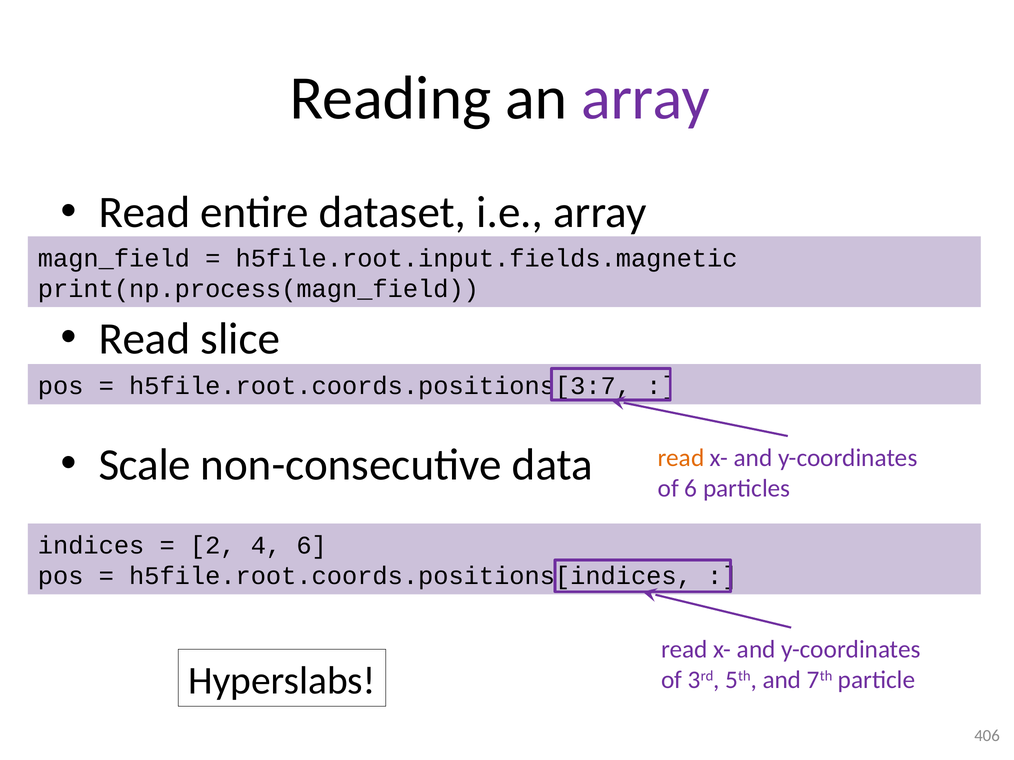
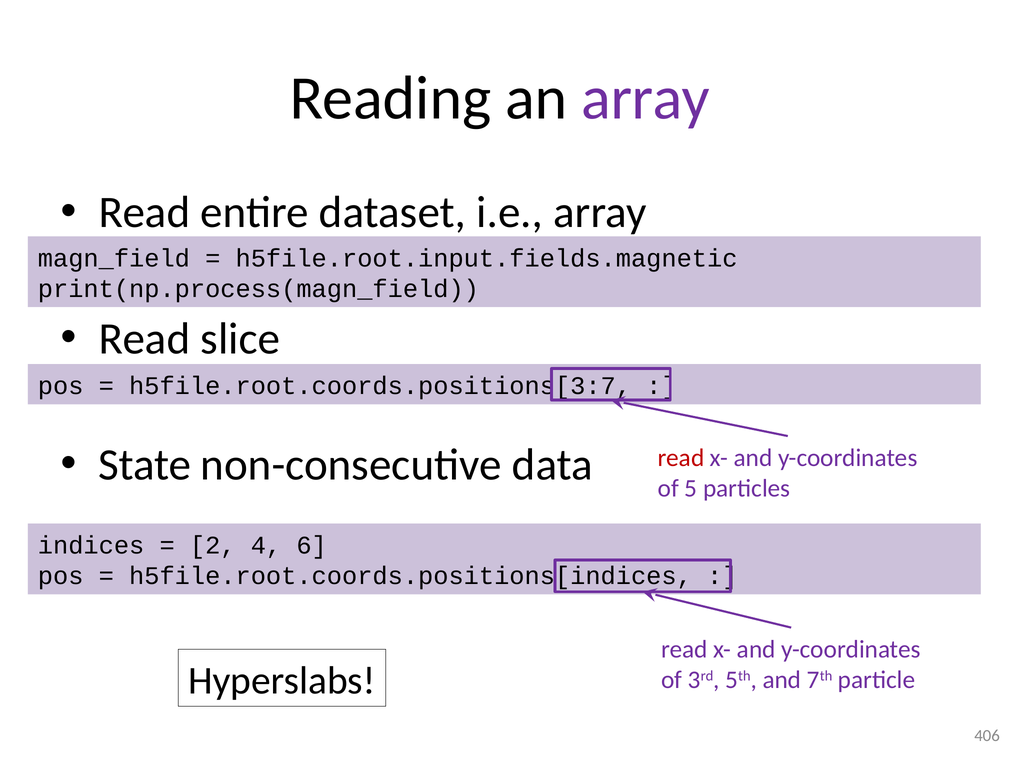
Scale: Scale -> State
read at (681, 458) colour: orange -> red
of 6: 6 -> 5
